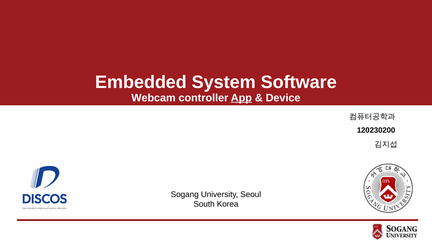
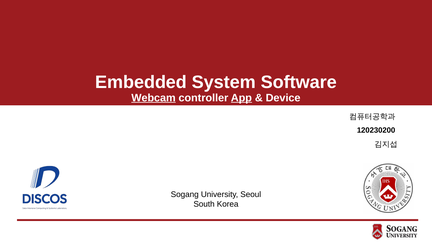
Webcam underline: none -> present
